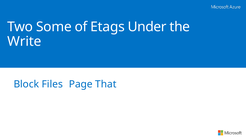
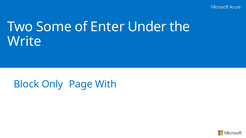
Etags: Etags -> Enter
Files: Files -> Only
That: That -> With
